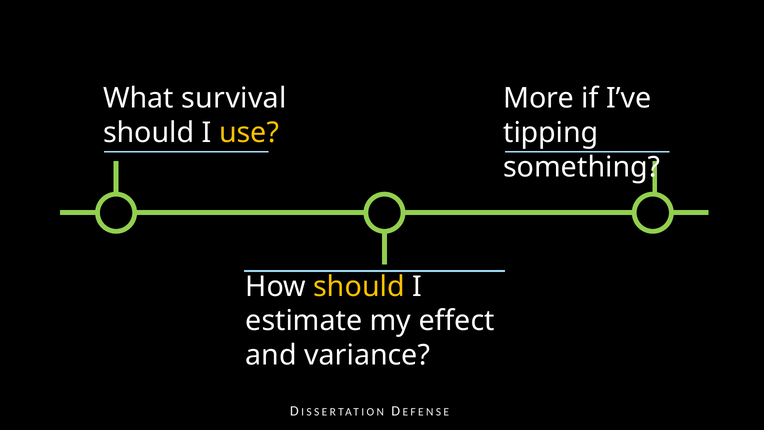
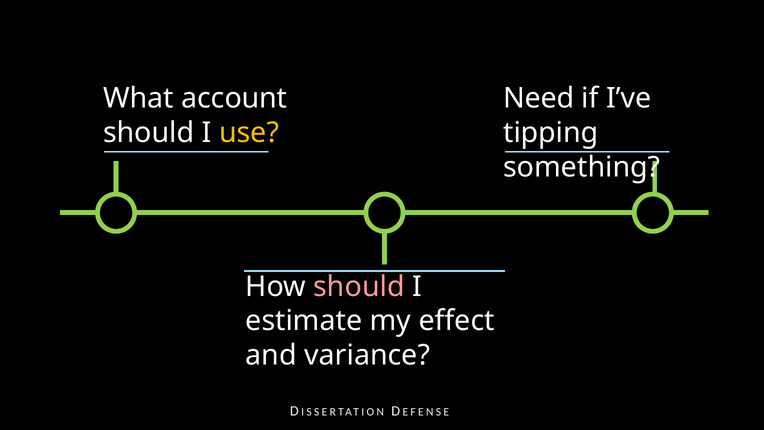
survival: survival -> account
More: More -> Need
should at (359, 286) colour: yellow -> pink
